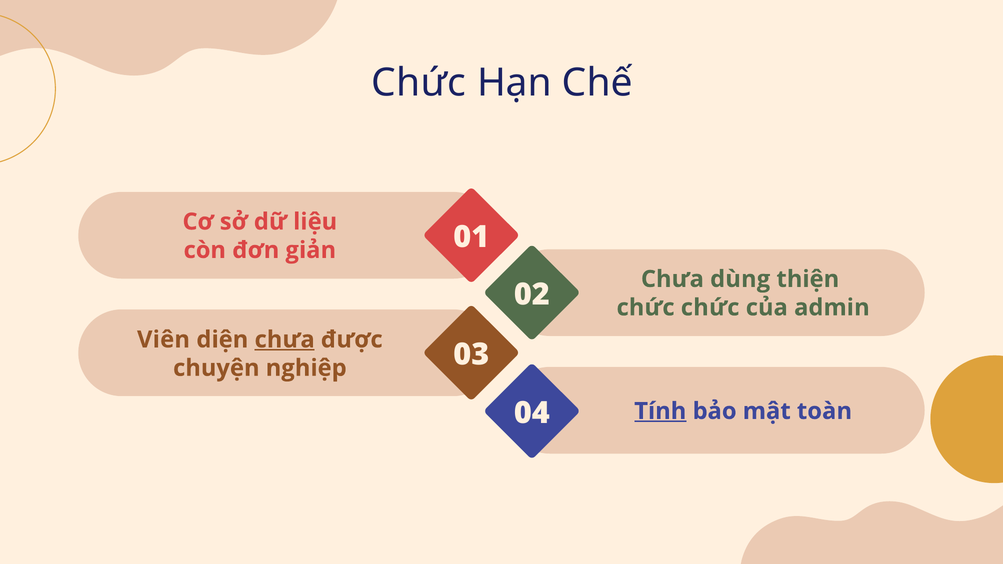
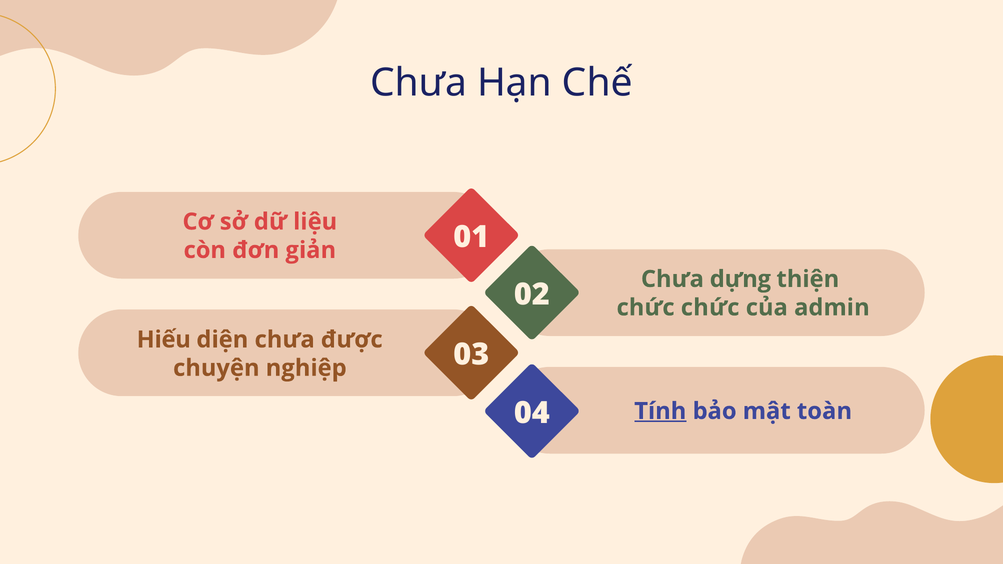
Chức at (419, 83): Chức -> Chưa
dùng: dùng -> dựng
Viên: Viên -> Hiếu
chưa at (285, 340) underline: present -> none
